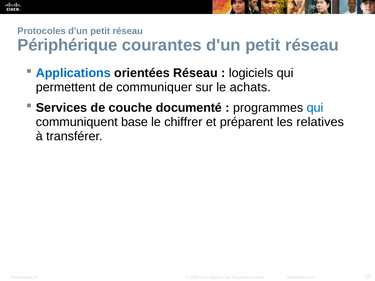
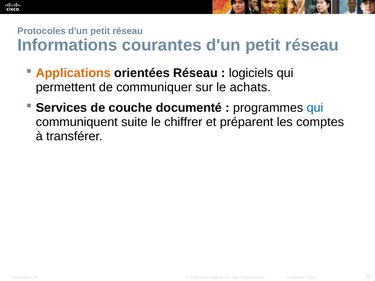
Périphérique: Périphérique -> Informations
Applications colour: blue -> orange
base: base -> suite
relatives: relatives -> comptes
